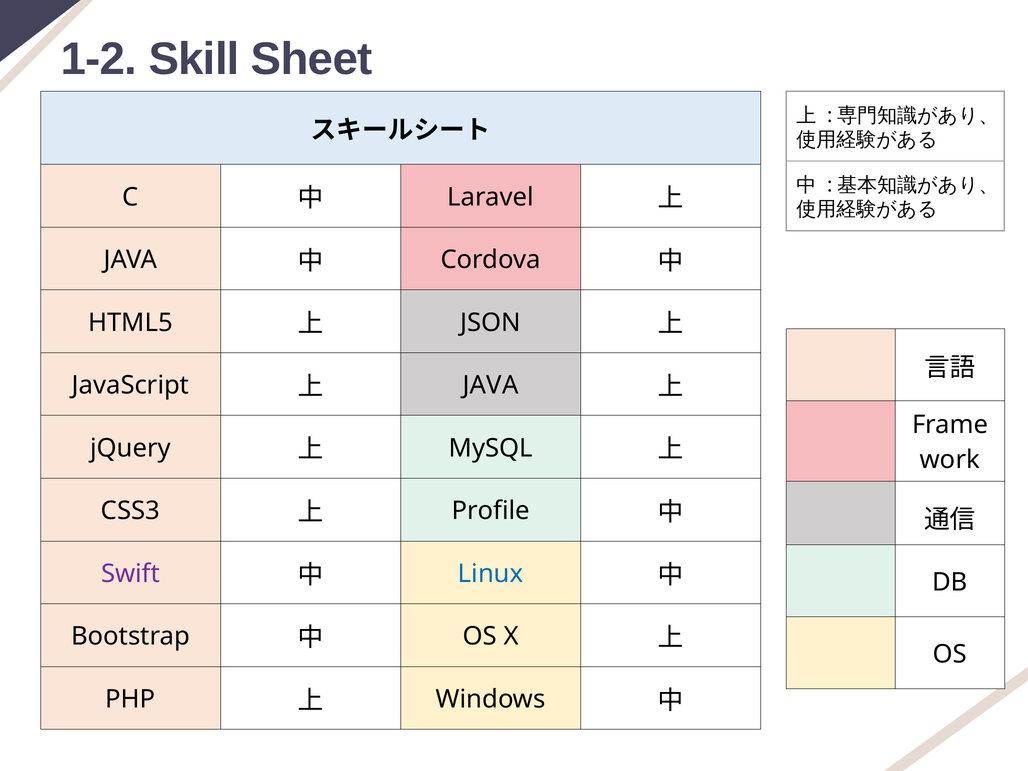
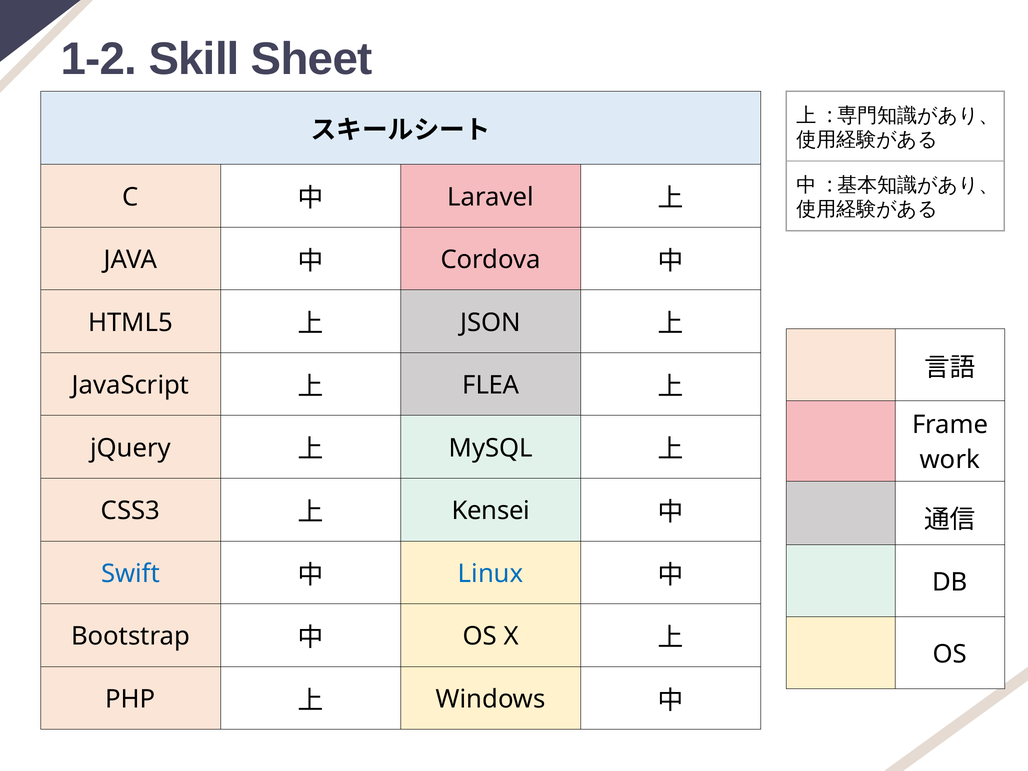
JAVA at (491, 385): JAVA -> FLEA
Profile: Profile -> Kensei
Swift colour: purple -> blue
